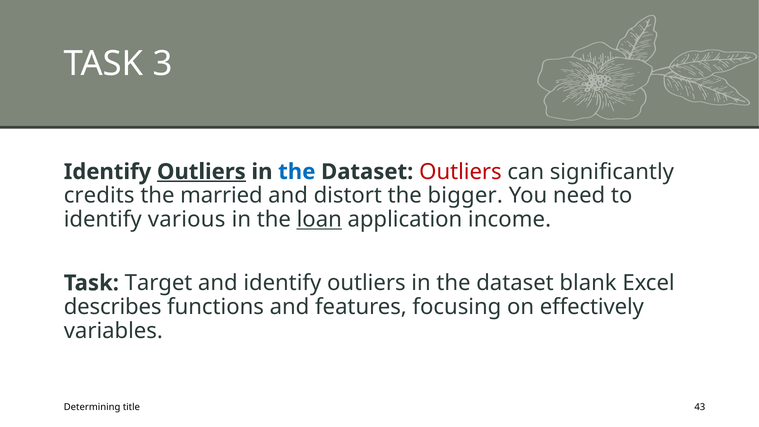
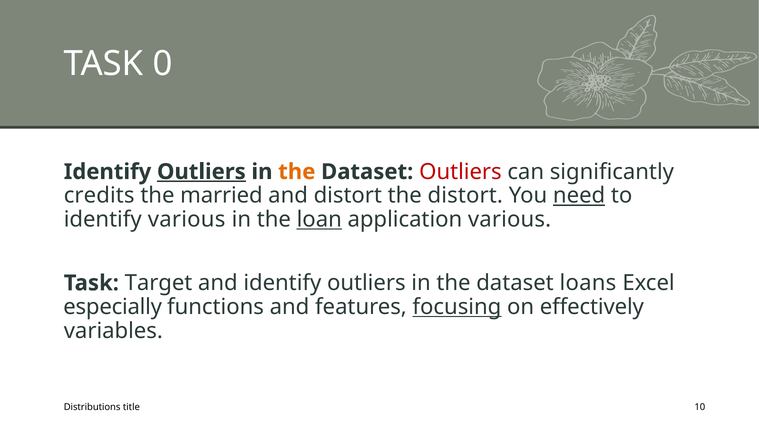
3: 3 -> 0
the at (297, 172) colour: blue -> orange
the bigger: bigger -> distort
need underline: none -> present
application income: income -> various
blank: blank -> loans
describes: describes -> especially
focusing underline: none -> present
Determining: Determining -> Distributions
43: 43 -> 10
